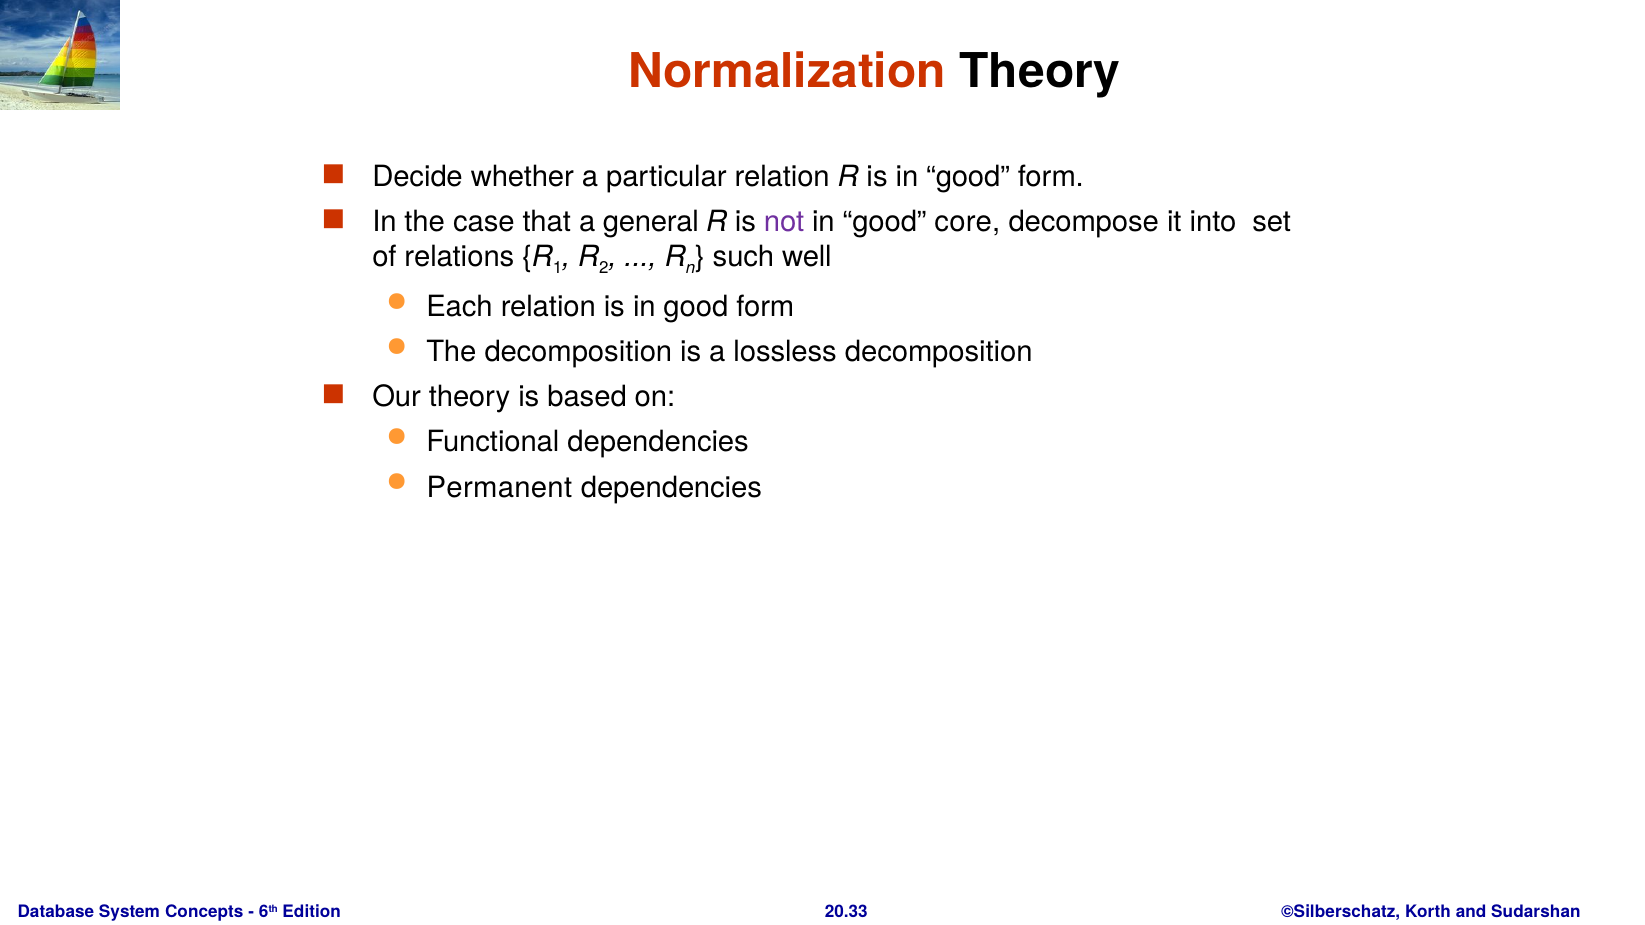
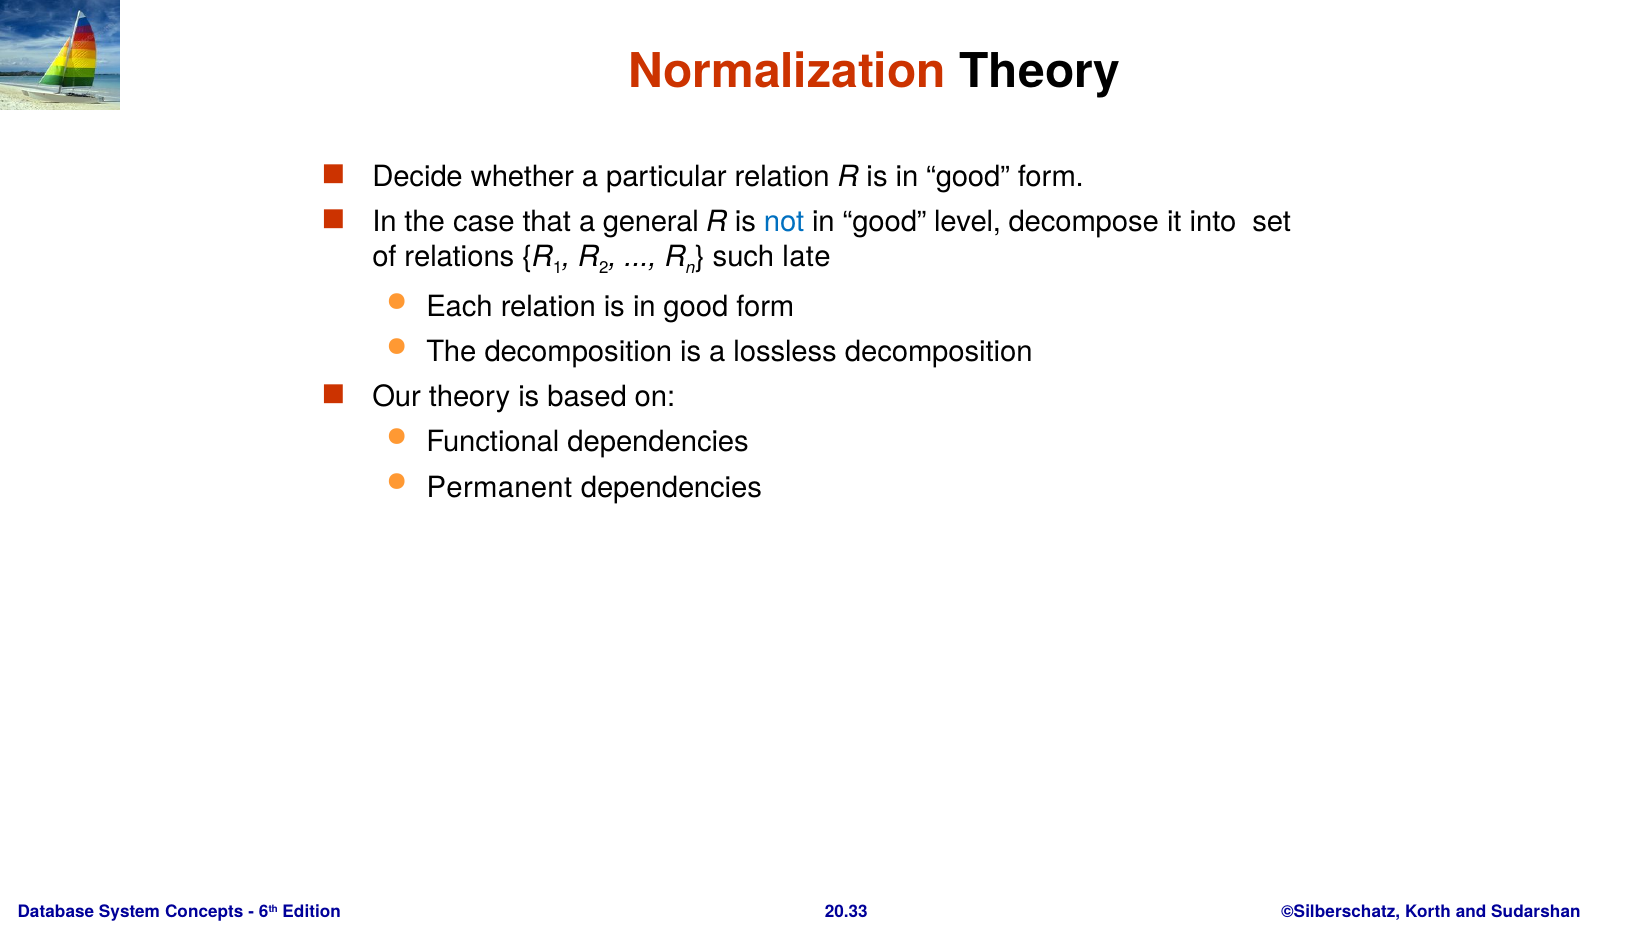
not colour: purple -> blue
core: core -> level
well: well -> late
